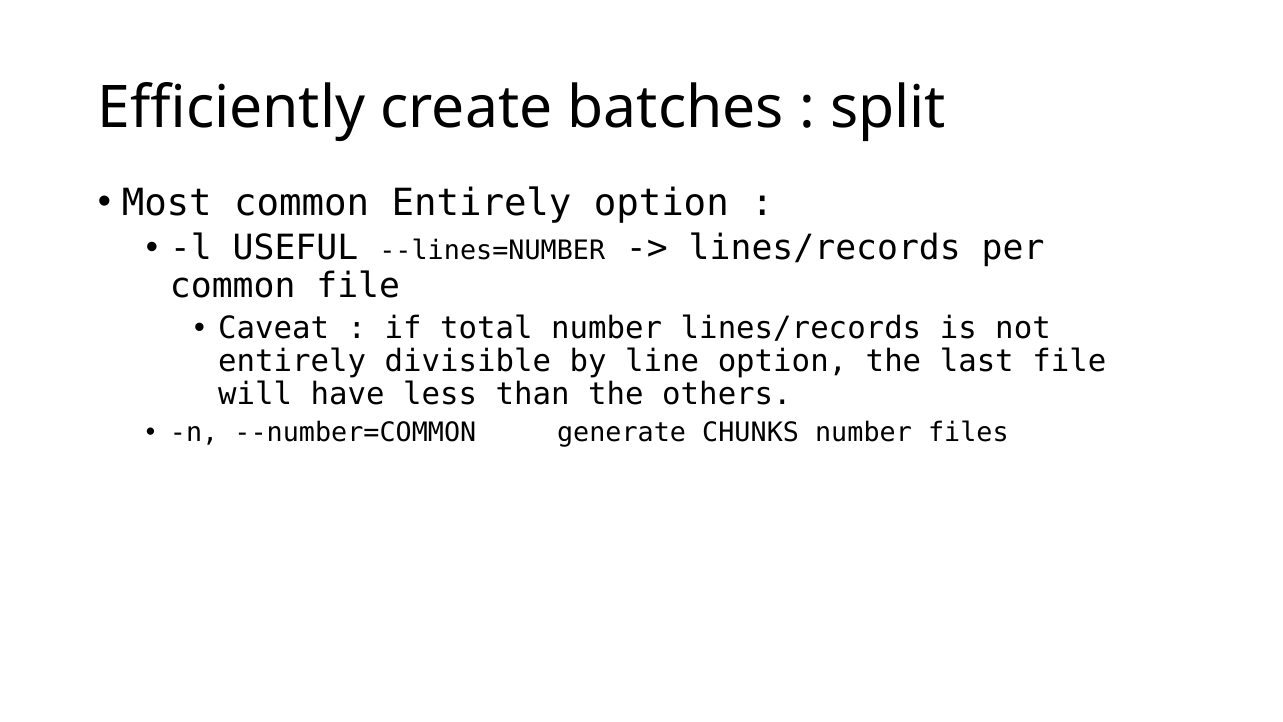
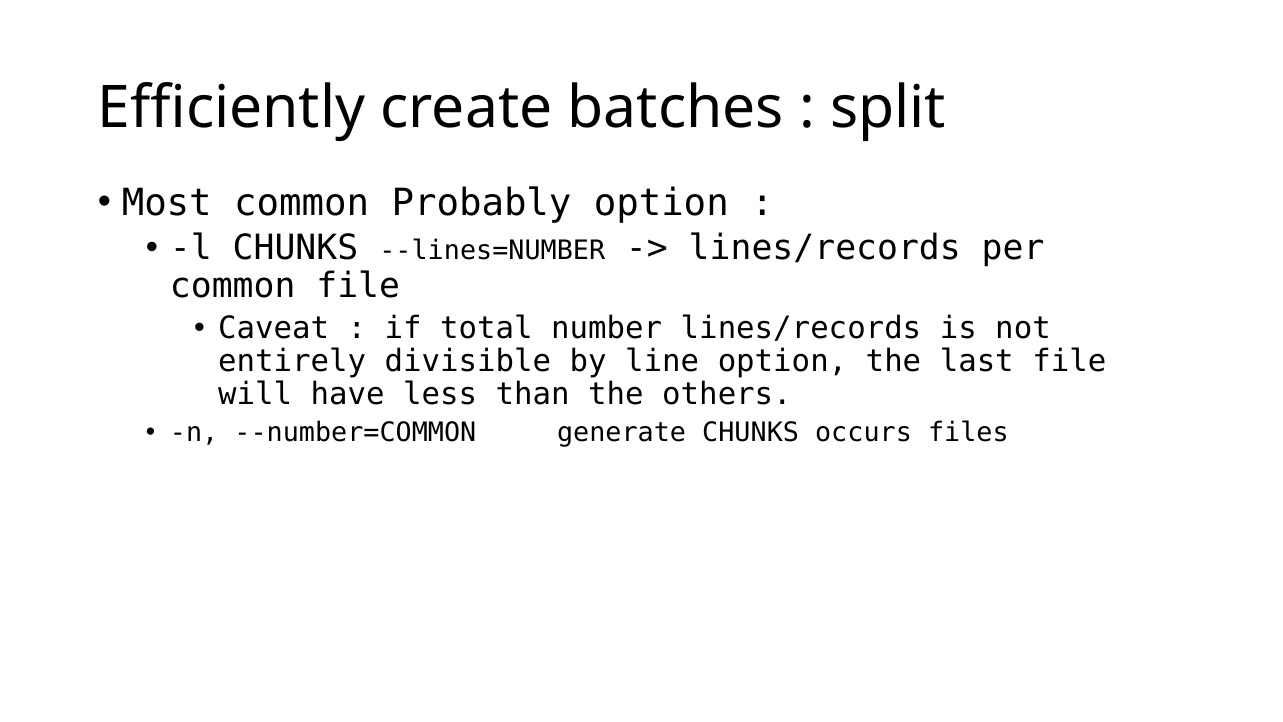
common Entirely: Entirely -> Probably
l USEFUL: USEFUL -> CHUNKS
CHUNKS number: number -> occurs
